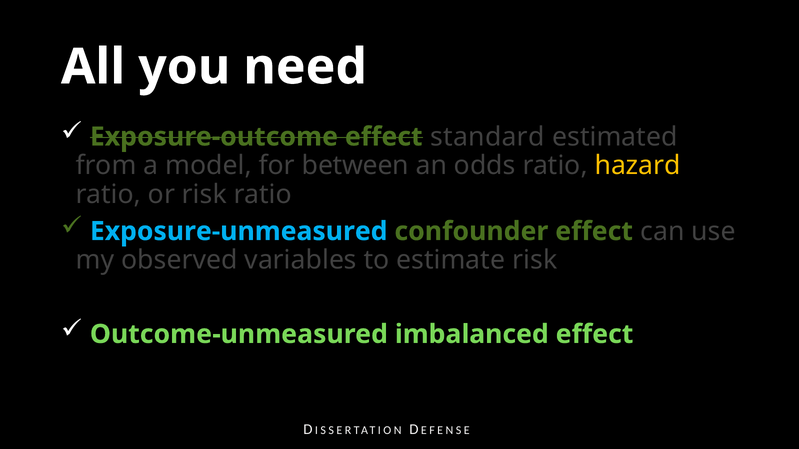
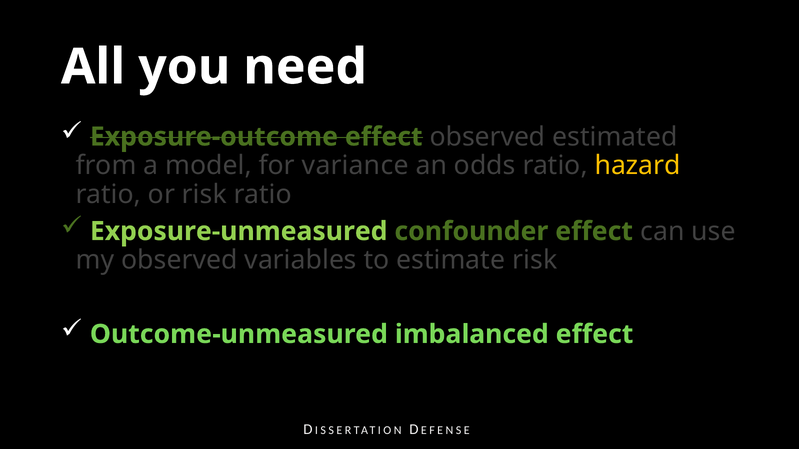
effect standard: standard -> observed
between: between -> variance
Exposure-unmeasured colour: light blue -> light green
